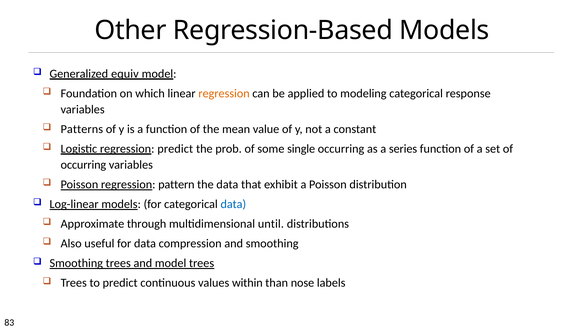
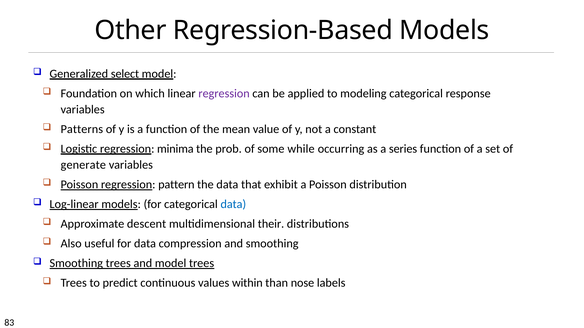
equiv: equiv -> select
regression at (224, 94) colour: orange -> purple
regression predict: predict -> minima
single: single -> while
occurring at (83, 165): occurring -> generate
through: through -> descent
until: until -> their
